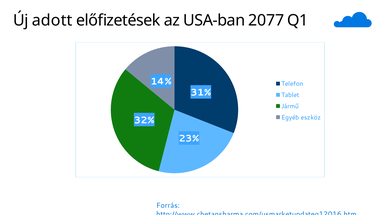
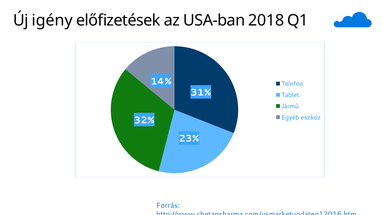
adott: adott -> igény
2077: 2077 -> 2018
